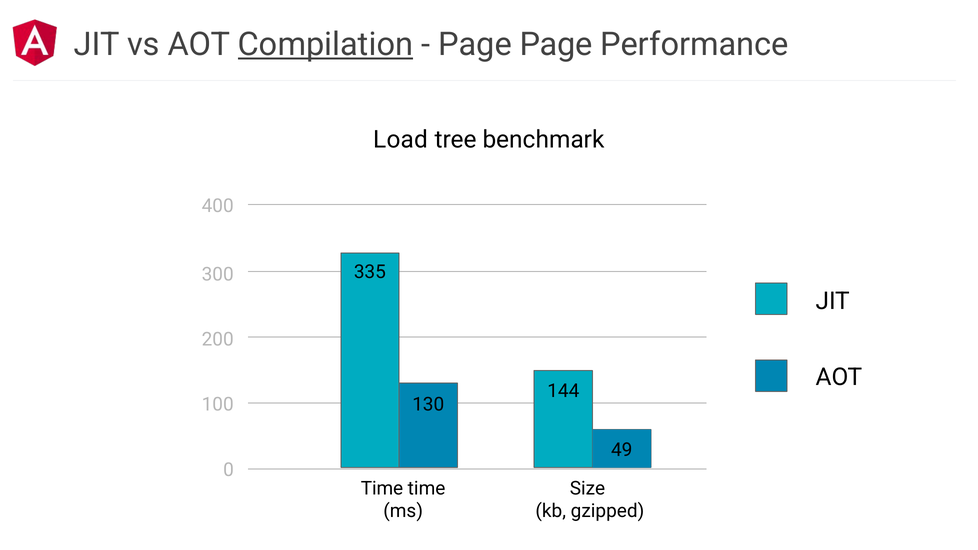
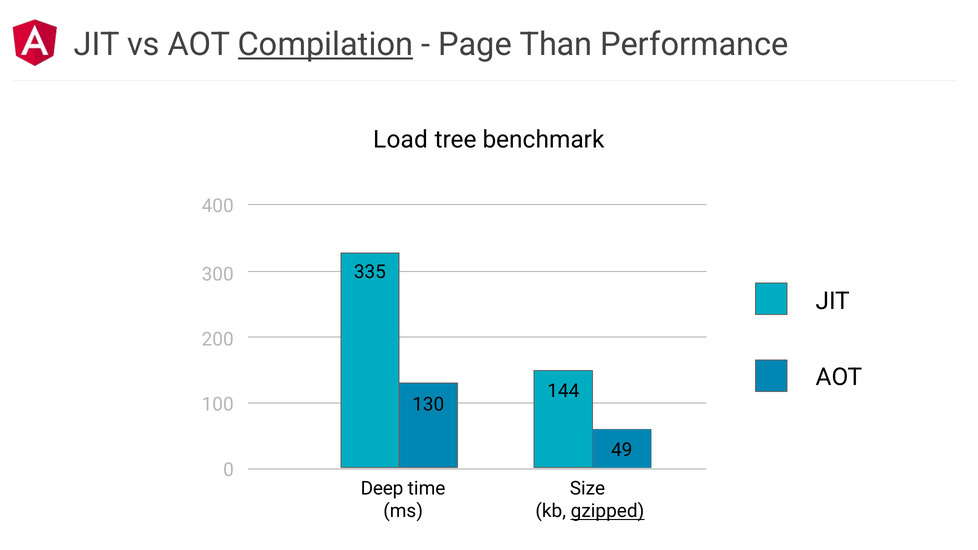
Page Page: Page -> Than
Time at (382, 488): Time -> Deep
gzipped underline: none -> present
